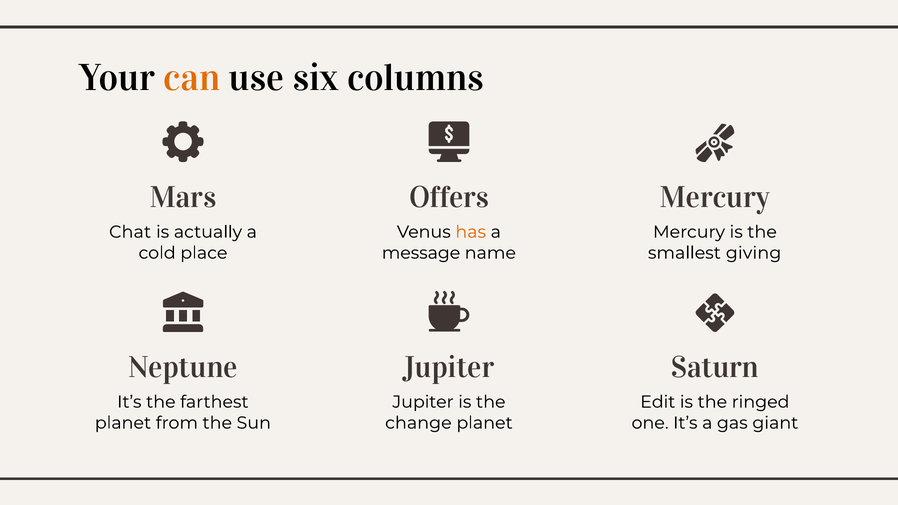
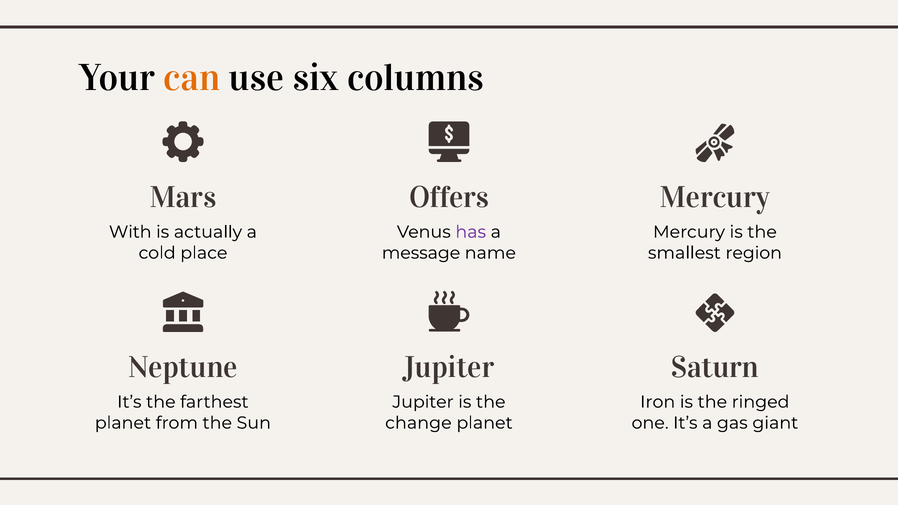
Chat: Chat -> With
has colour: orange -> purple
giving: giving -> region
Edit: Edit -> Iron
